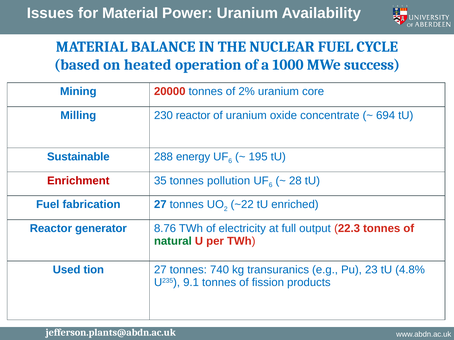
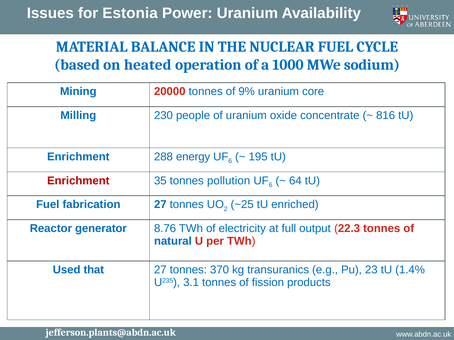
for Material: Material -> Estonia
success: success -> sodium
2%: 2% -> 9%
230 reactor: reactor -> people
694: 694 -> 816
Sustainable at (78, 157): Sustainable -> Enrichment
28: 28 -> 64
~22: ~22 -> ~25
natural colour: green -> blue
tion: tion -> that
740: 740 -> 370
4.8%: 4.8% -> 1.4%
9.1: 9.1 -> 3.1
